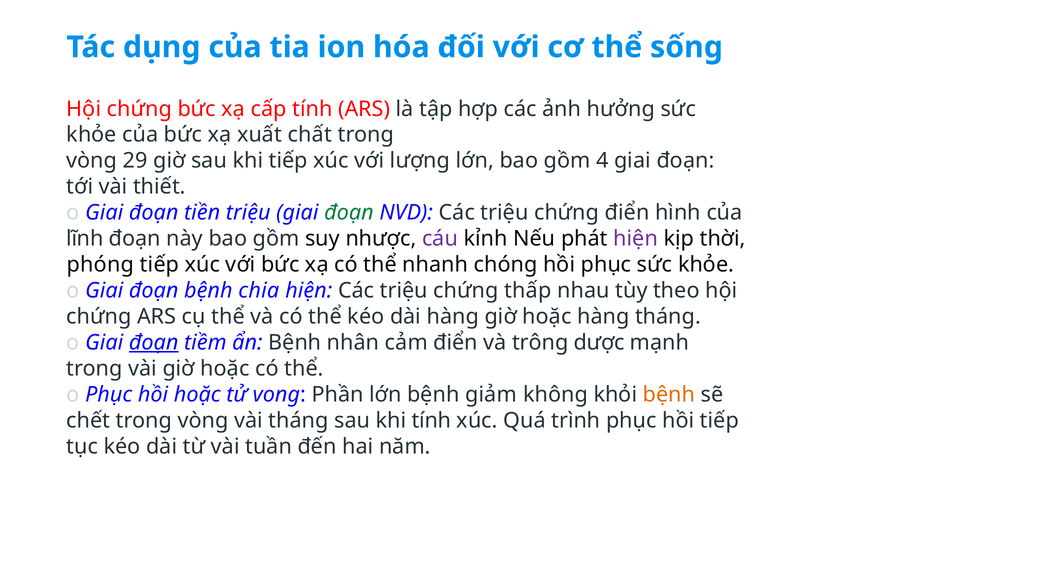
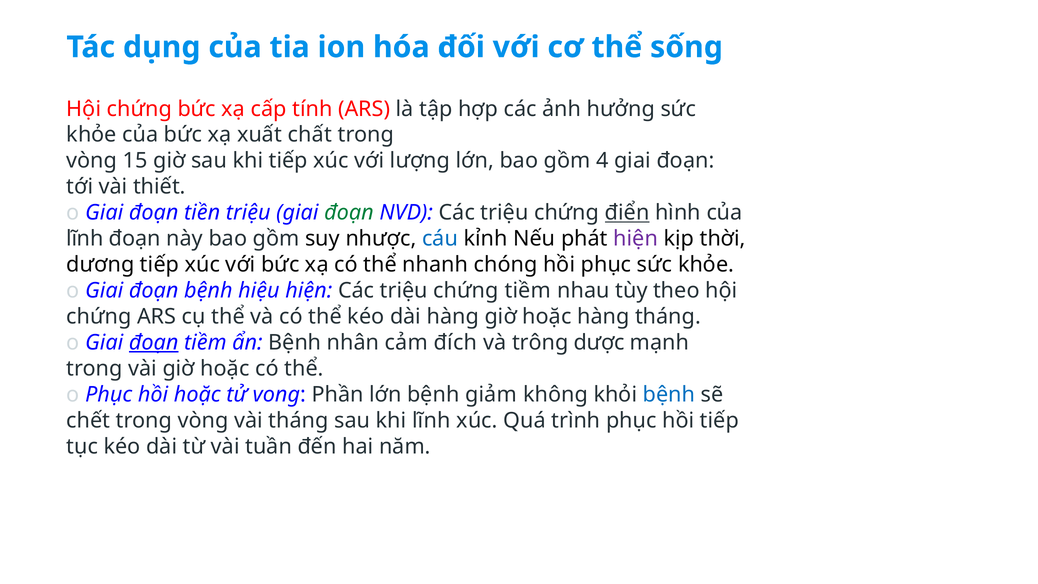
29: 29 -> 15
điển at (627, 213) underline: none -> present
cáu colour: purple -> blue
phóng: phóng -> dương
chia: chia -> hiệu
chứng thấp: thấp -> tiềm
cảm điển: điển -> đích
bệnh at (669, 394) colour: orange -> blue
khi tính: tính -> lĩnh
